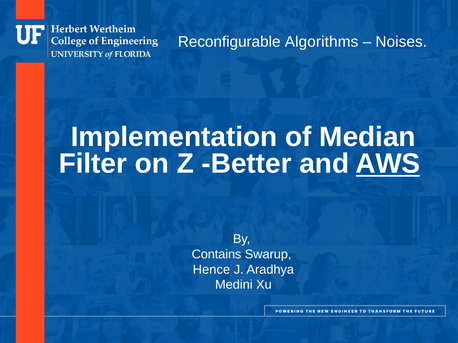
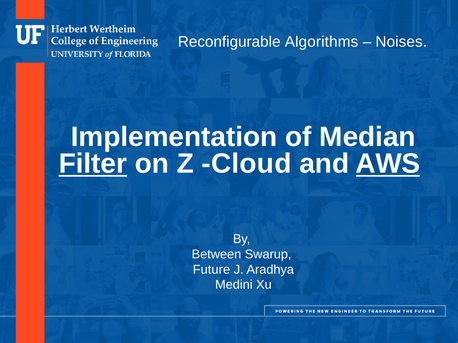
Filter underline: none -> present
Better: Better -> Cloud
Contains: Contains -> Between
Hence: Hence -> Future
